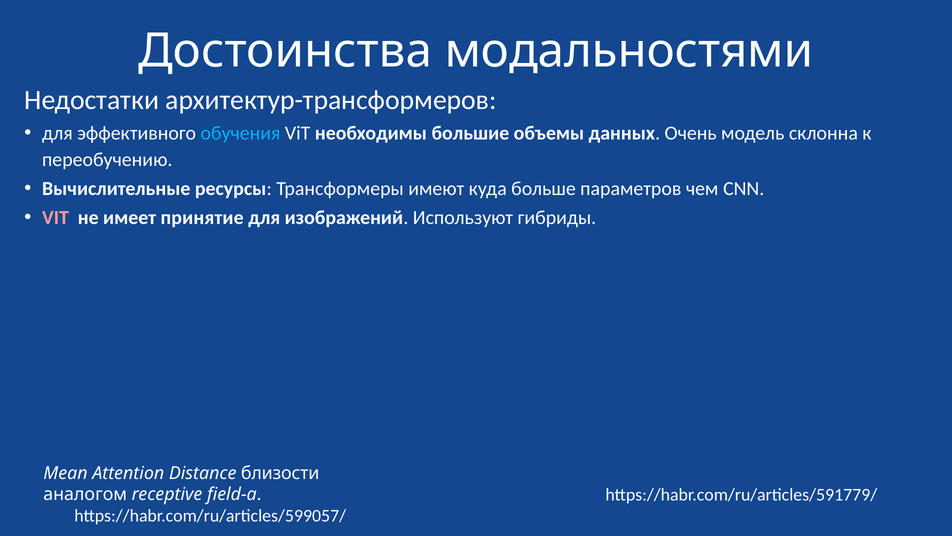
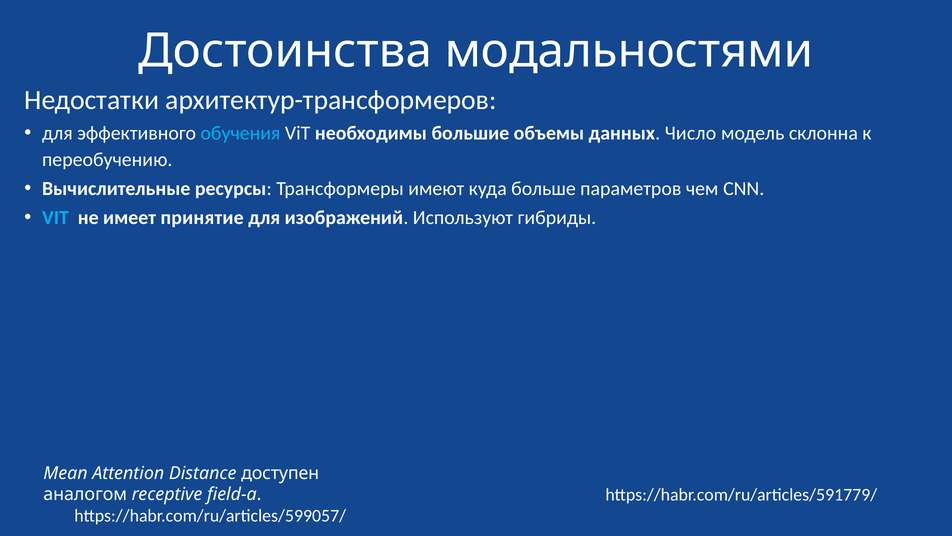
Очень: Очень -> Число
VIT at (56, 218) colour: pink -> light blue
близости: близости -> доступен
